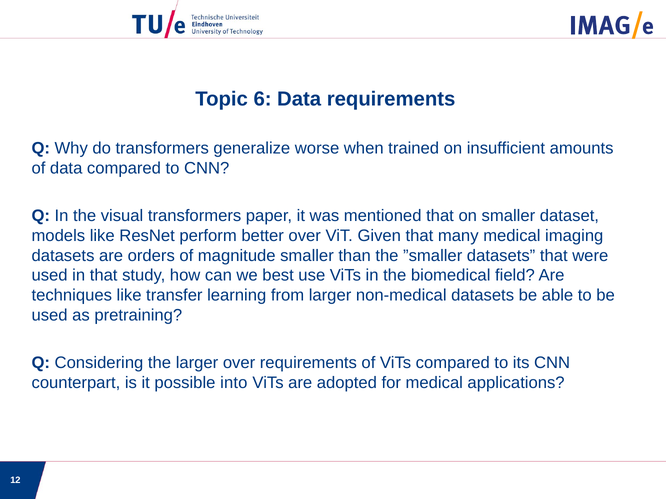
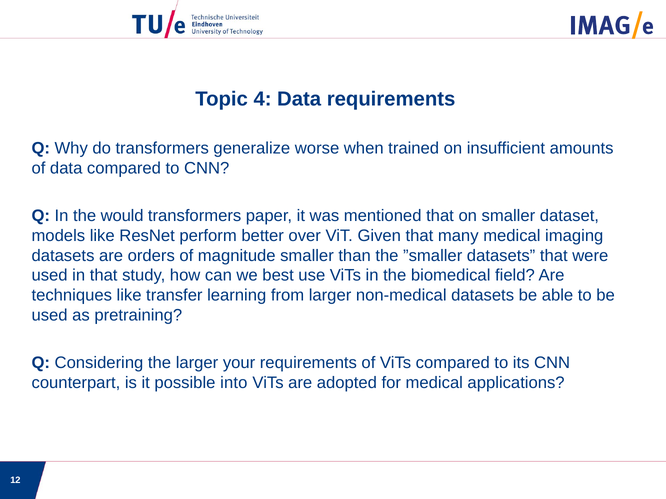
6: 6 -> 4
visual: visual -> would
larger over: over -> your
